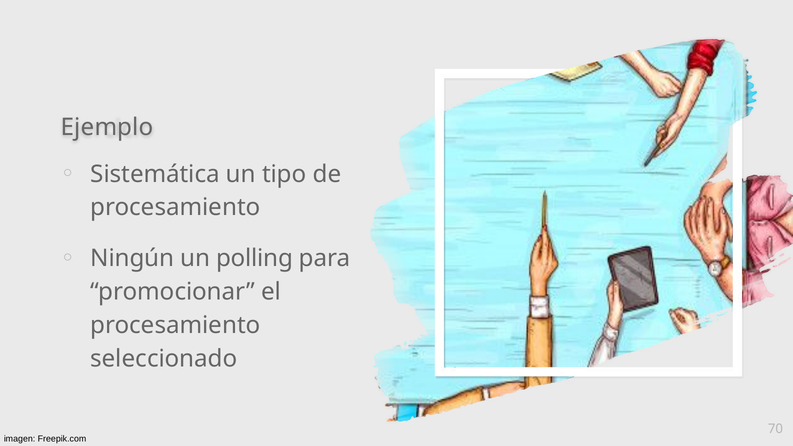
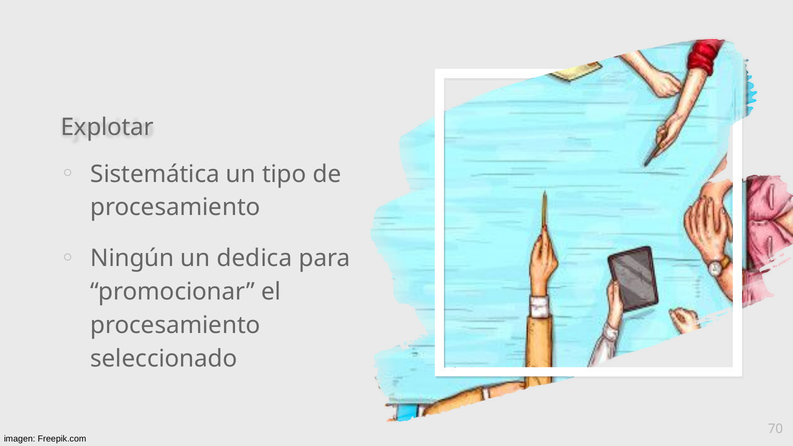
Ejemplo: Ejemplo -> Explotar
polling: polling -> dedica
